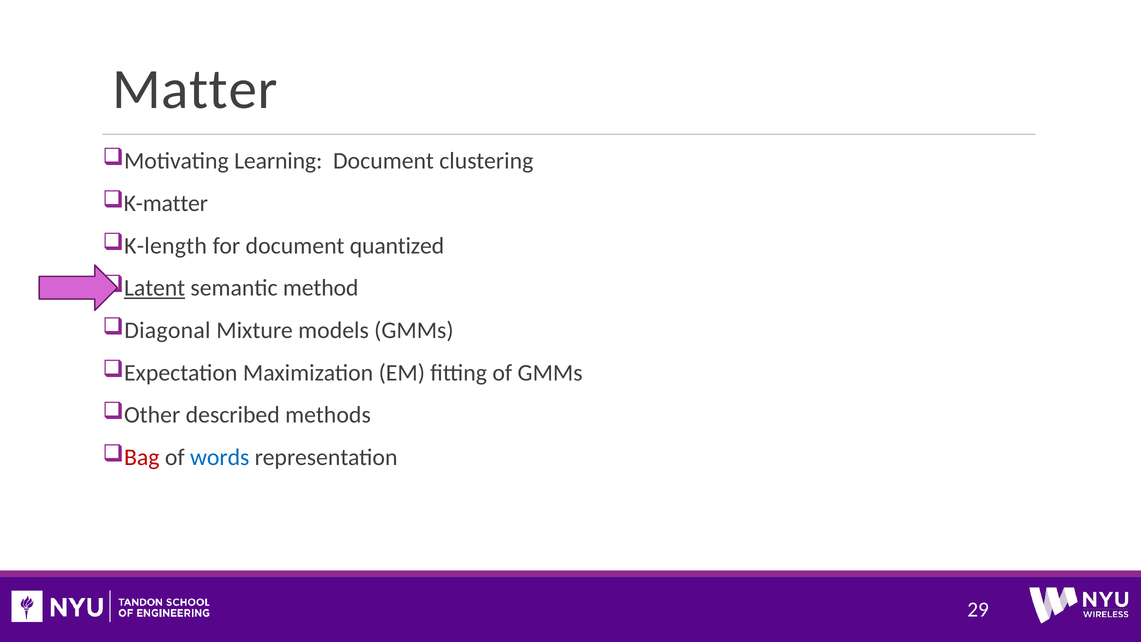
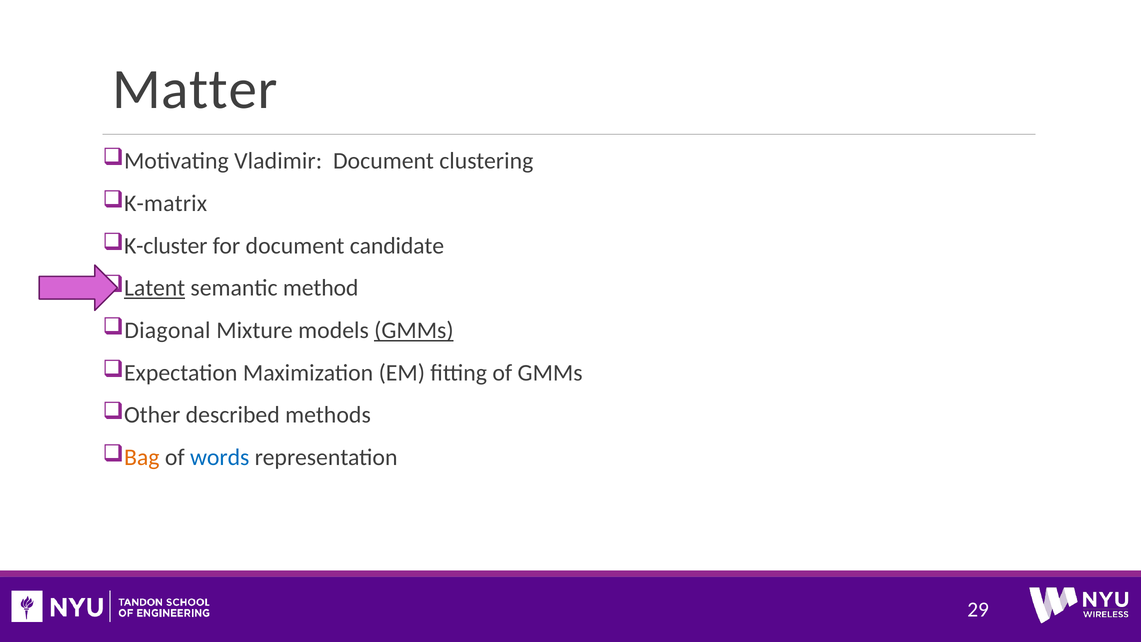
Learning: Learning -> Vladimir
K-matter: K-matter -> K-matrix
K-length: K-length -> K-cluster
quantized: quantized -> candidate
GMMs at (414, 330) underline: none -> present
Bag colour: red -> orange
